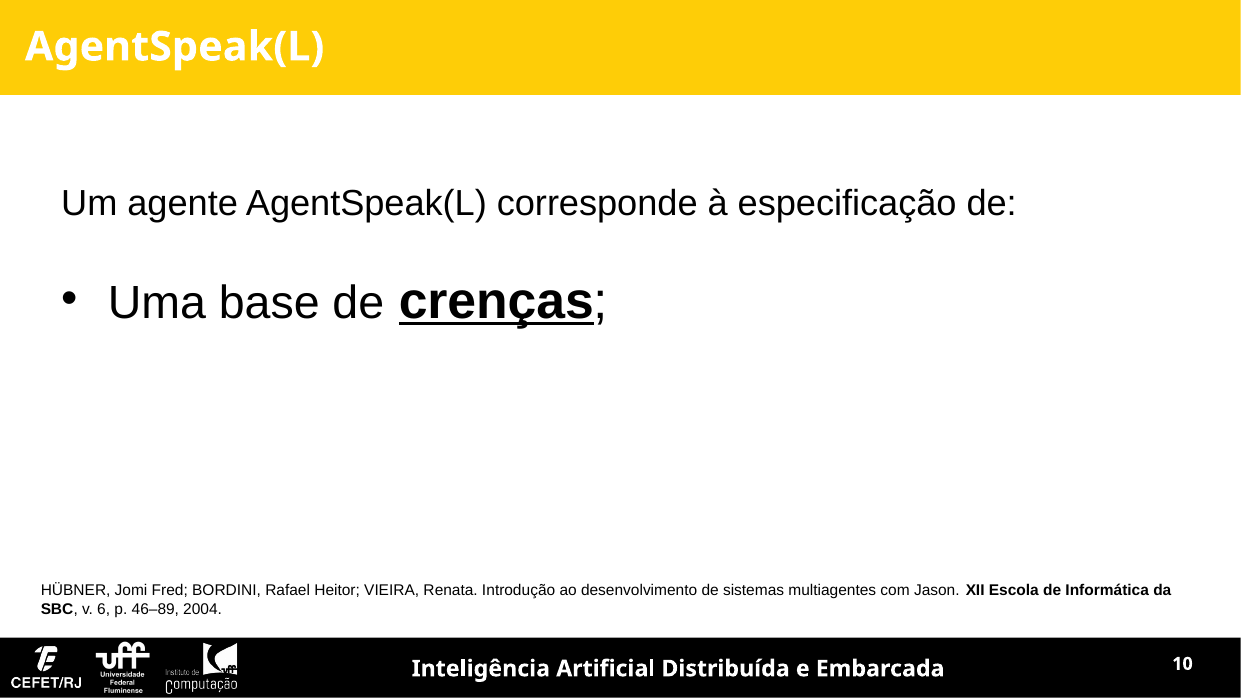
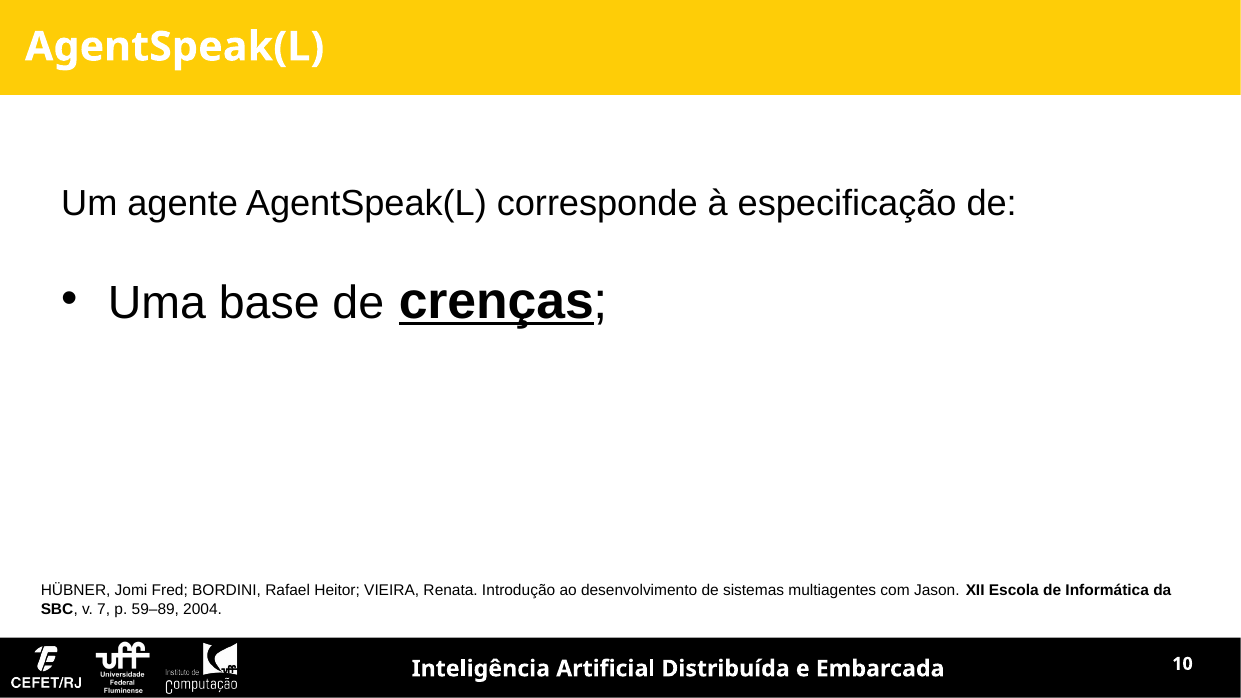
6: 6 -> 7
46–89: 46–89 -> 59–89
